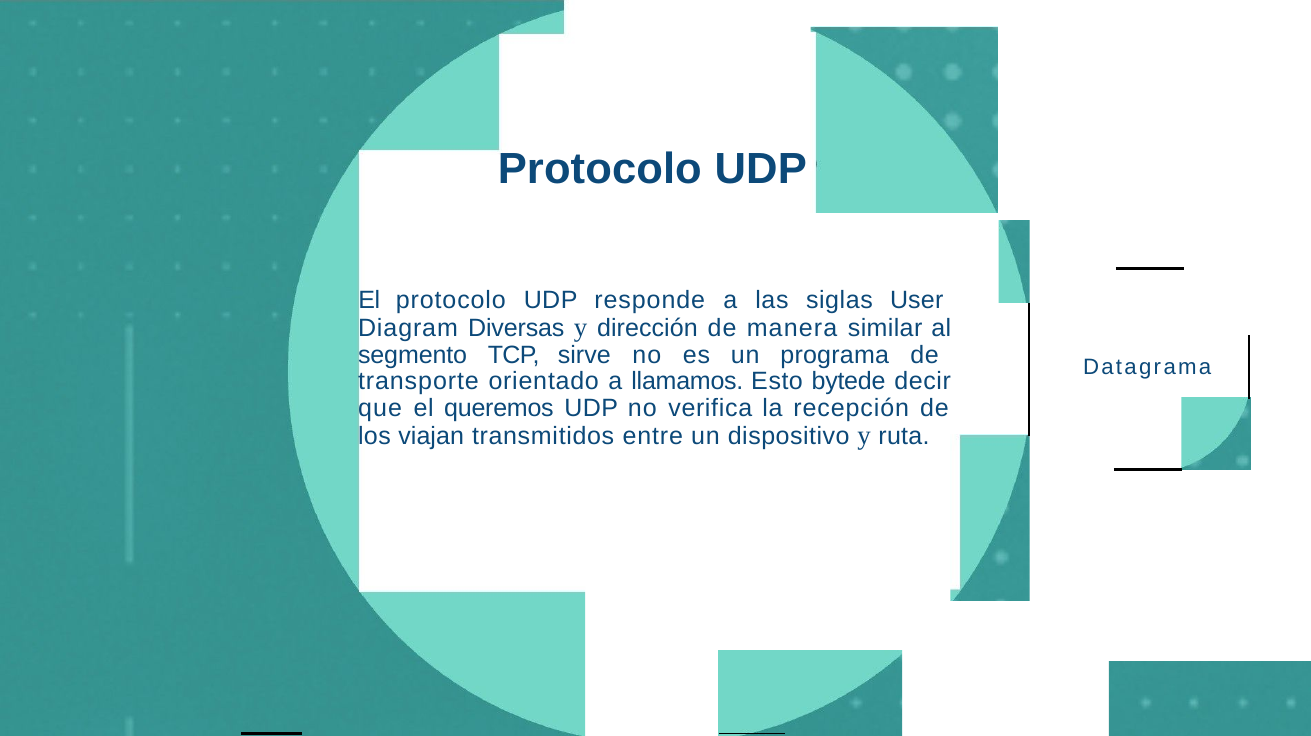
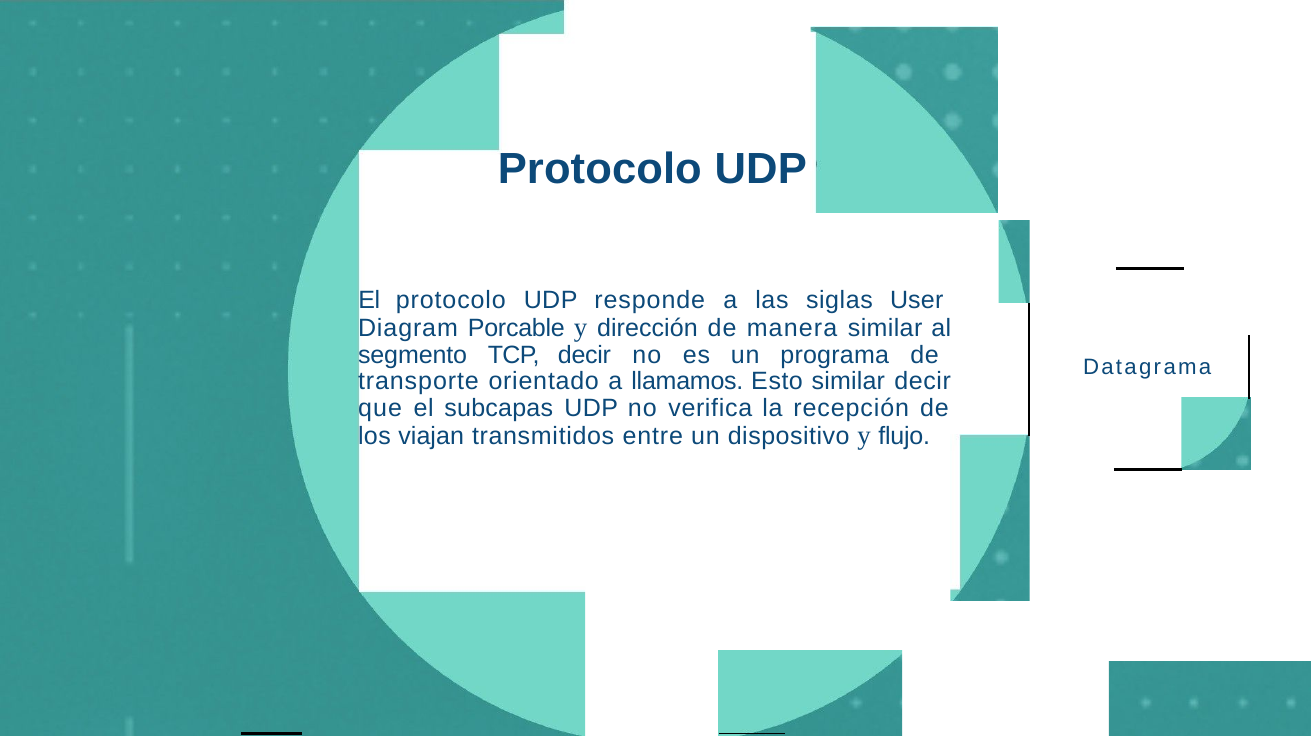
Diversas: Diversas -> Porcable
TCP sirve: sirve -> decir
Esto bytede: bytede -> similar
queremos: queremos -> subcapas
ruta: ruta -> flujo
